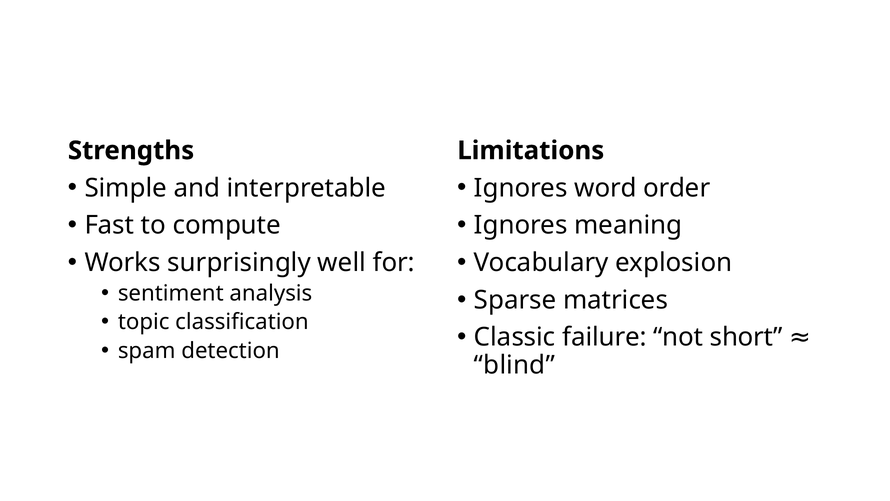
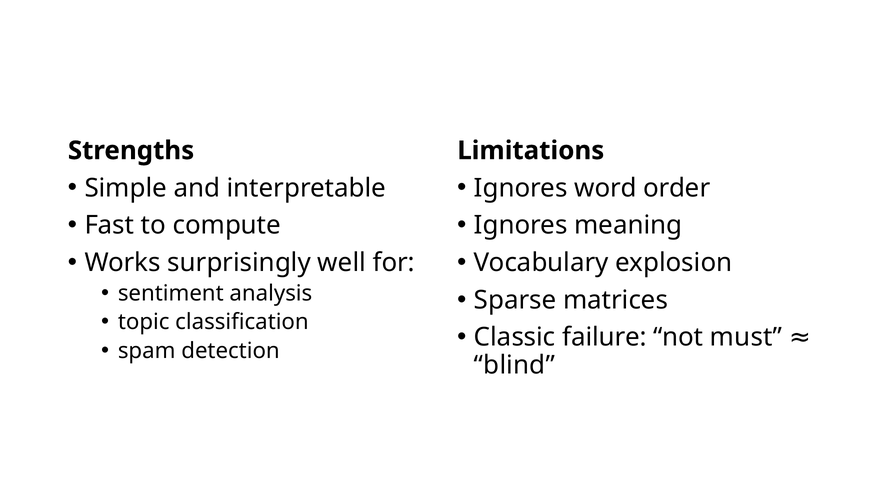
short: short -> must
